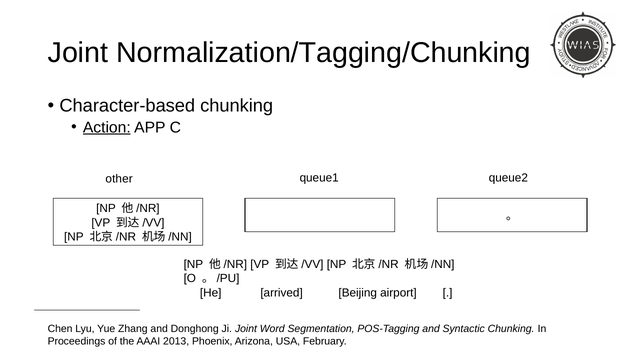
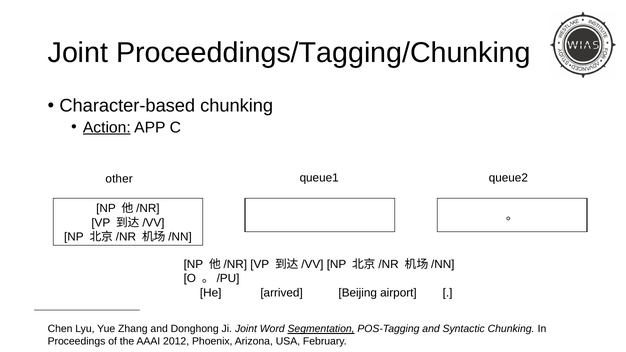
Normalization/Tagging/Chunking: Normalization/Tagging/Chunking -> Proceeddings/Tagging/Chunking
Segmentation underline: none -> present
2013: 2013 -> 2012
